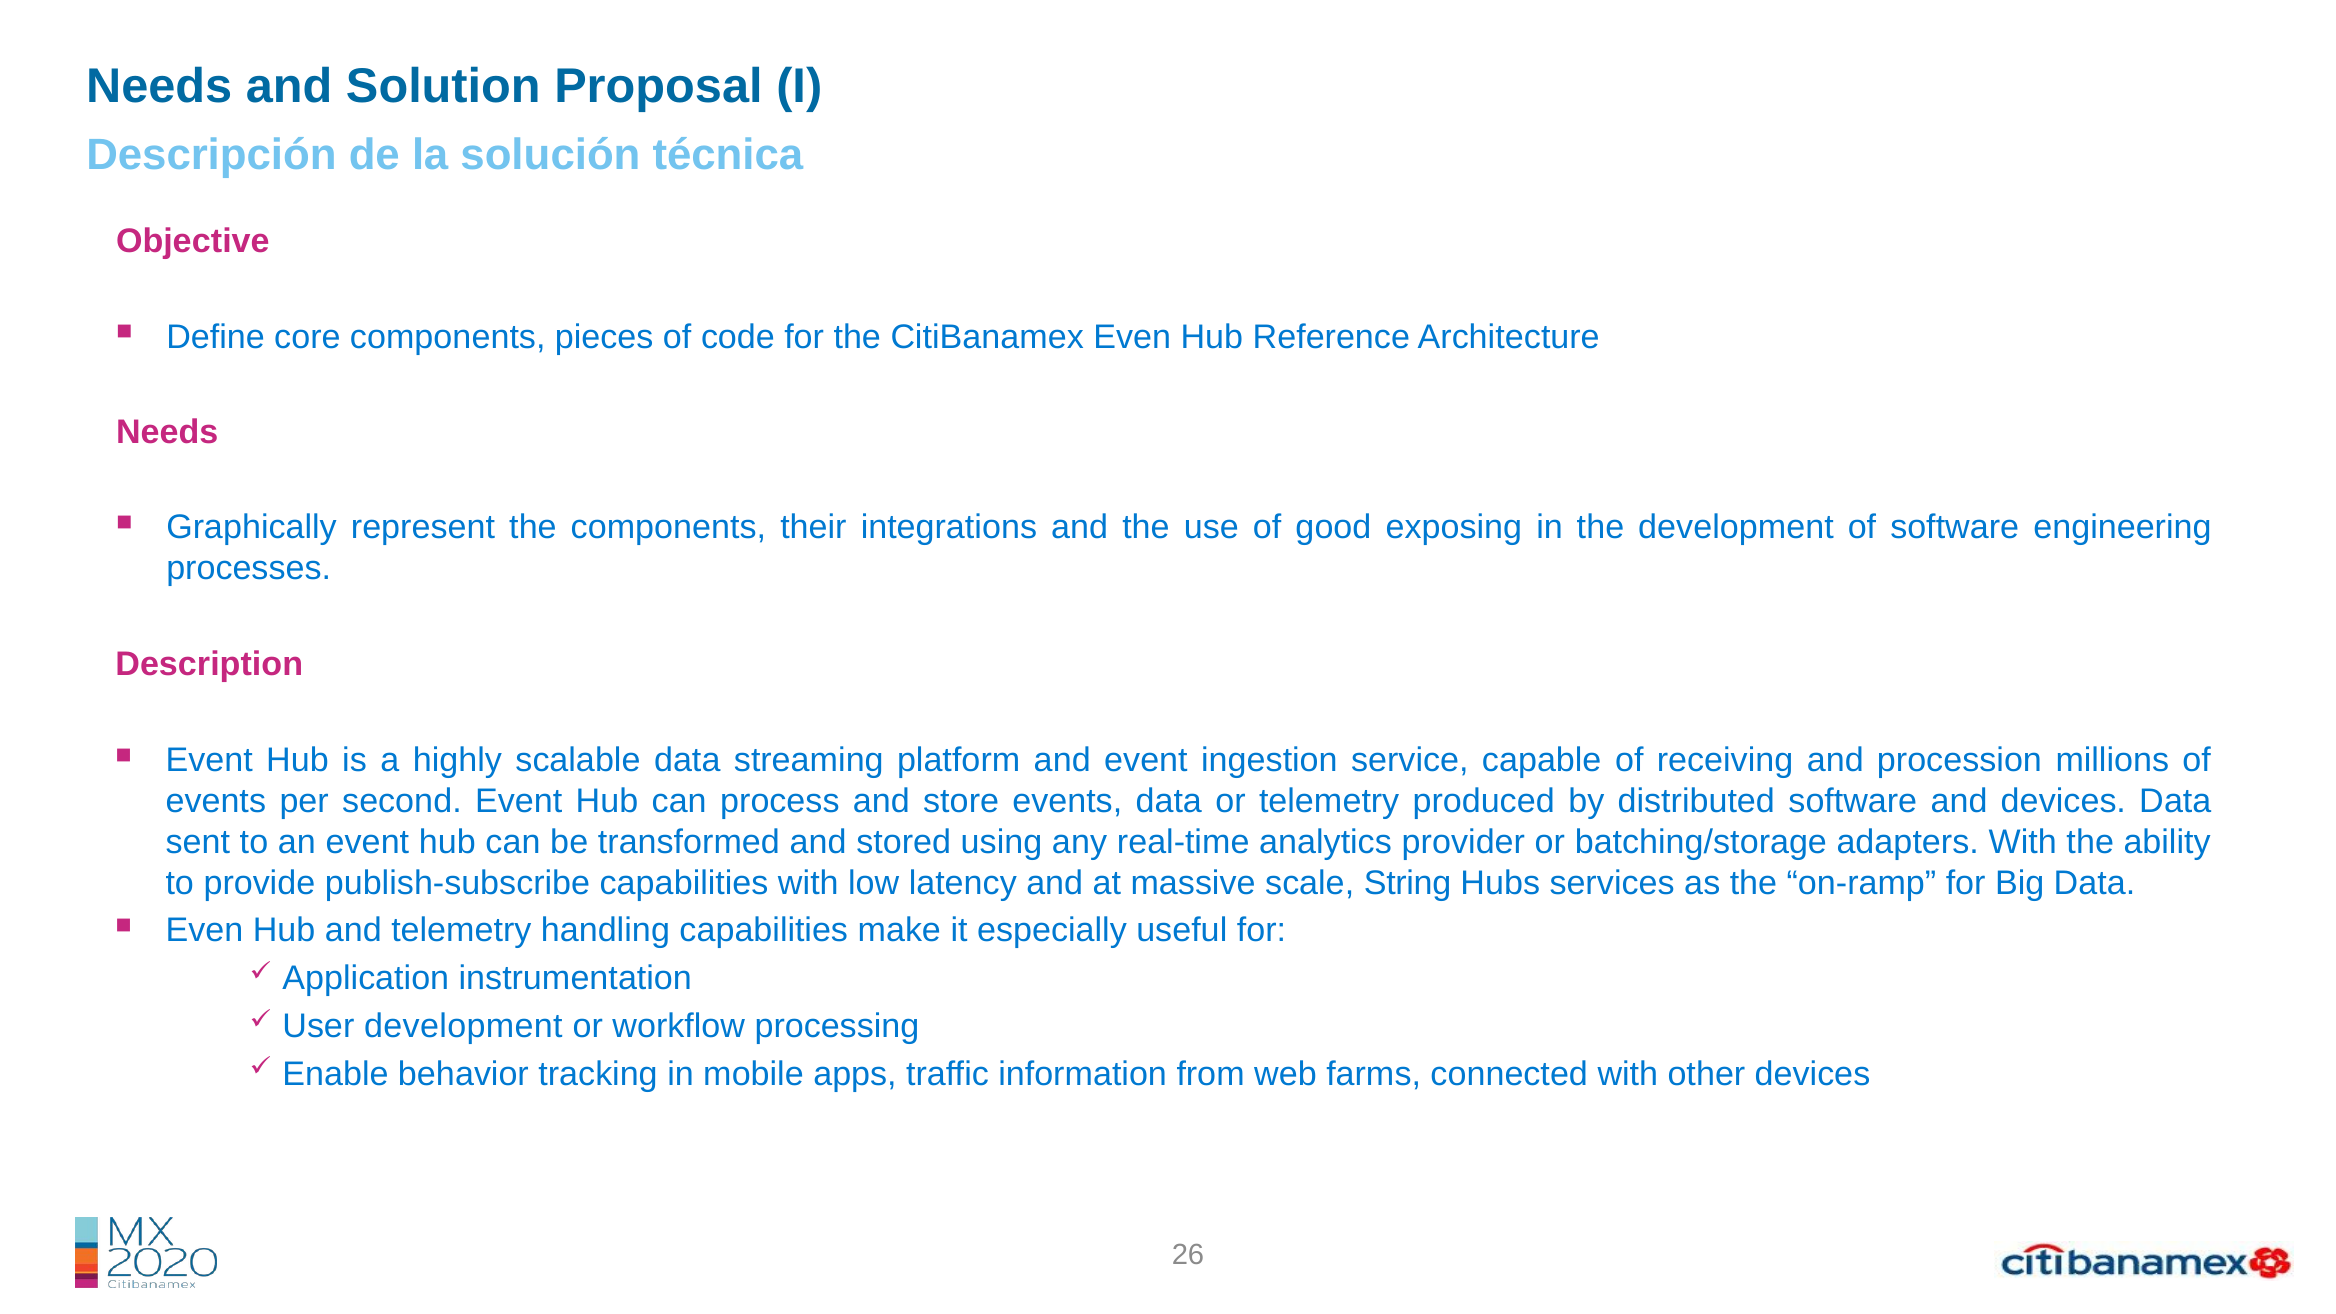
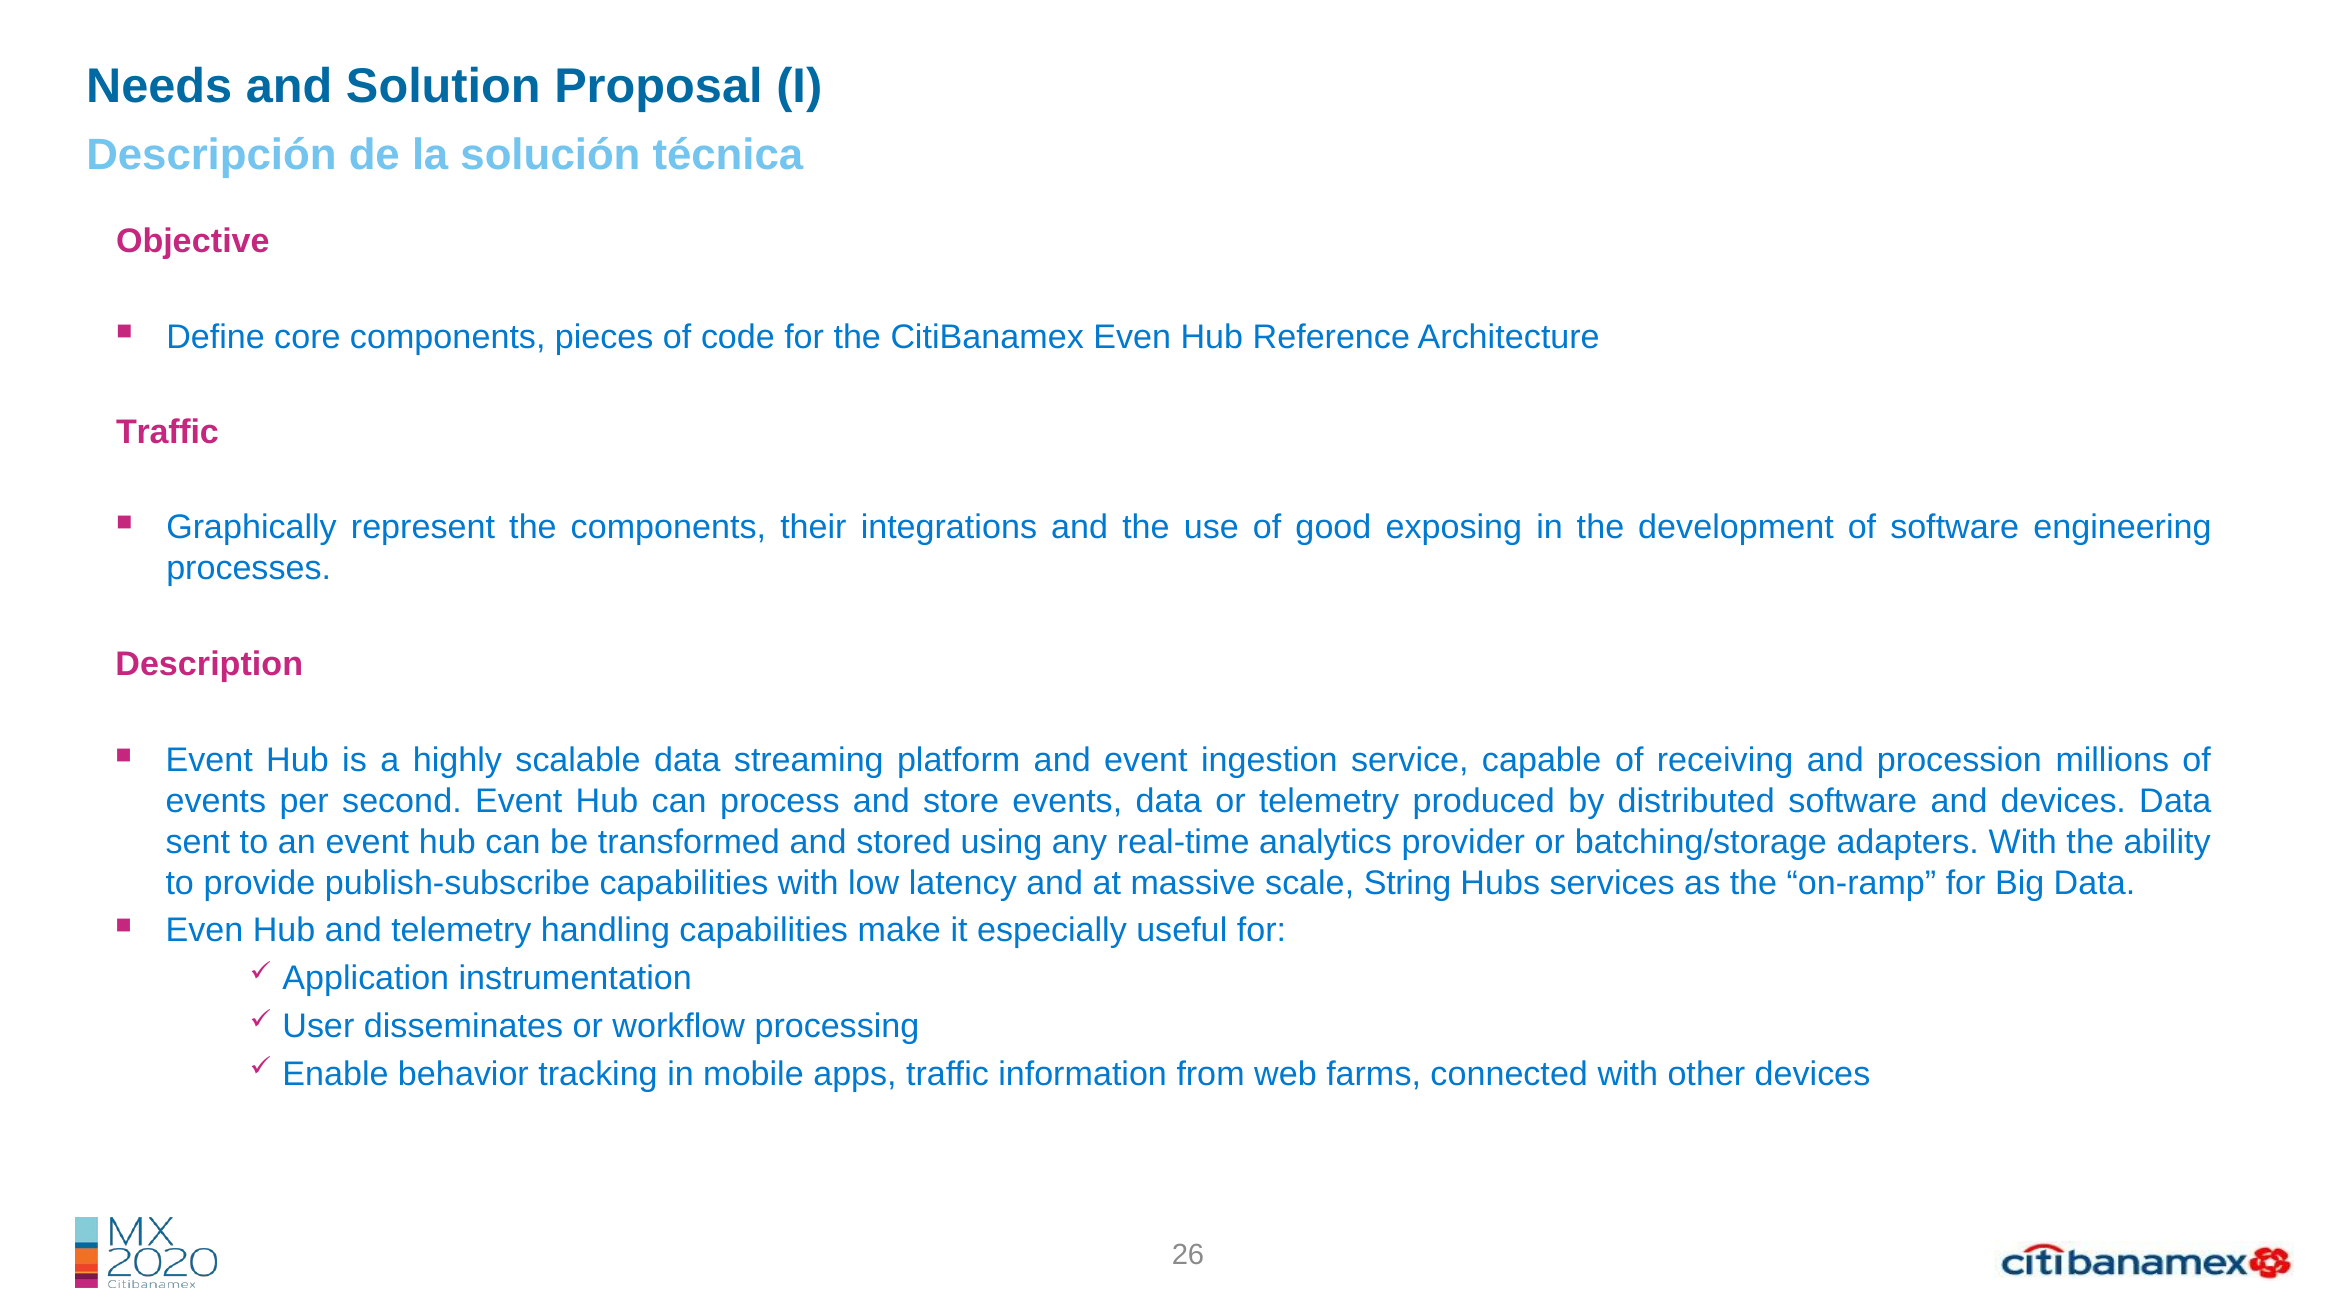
Needs at (167, 432): Needs -> Traffic
User development: development -> disseminates
